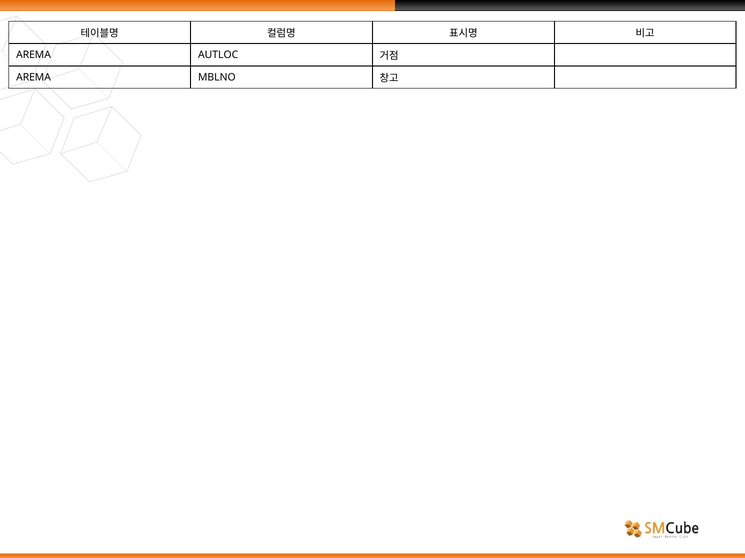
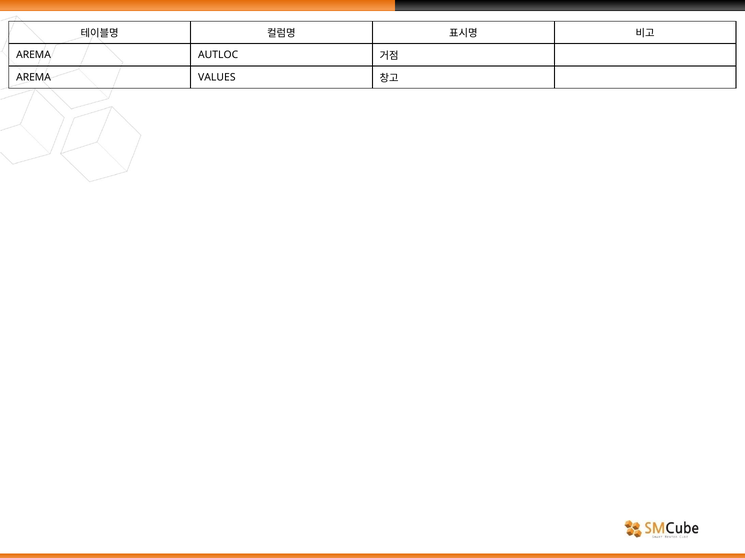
MBLNO: MBLNO -> VALUES
